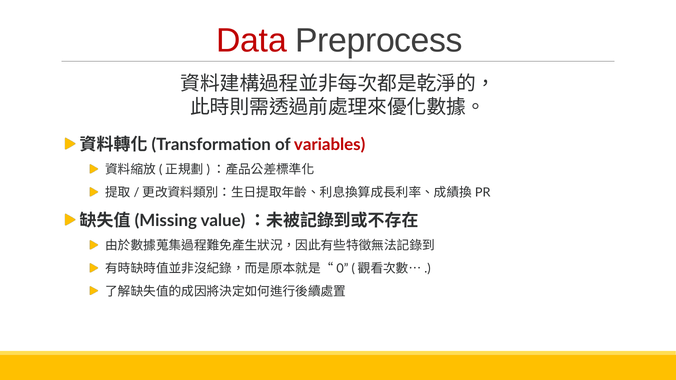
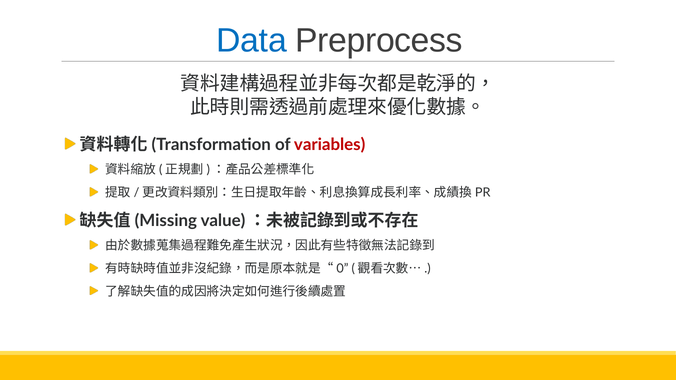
Data colour: red -> blue
